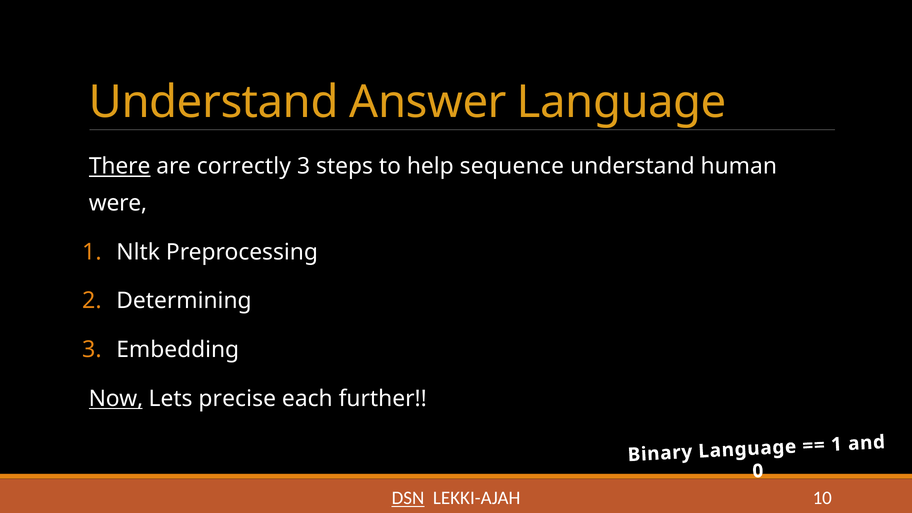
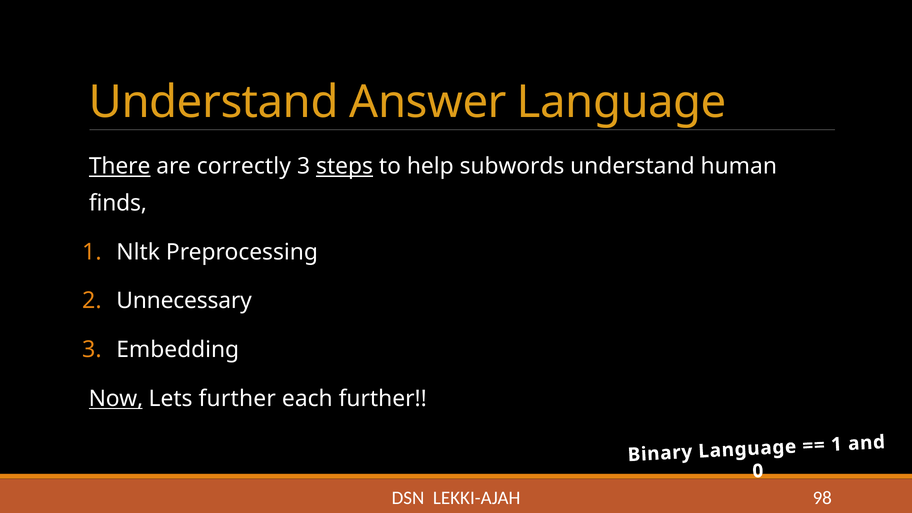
steps underline: none -> present
sequence: sequence -> subwords
were: were -> finds
Determining: Determining -> Unnecessary
Lets precise: precise -> further
DSN underline: present -> none
10: 10 -> 98
